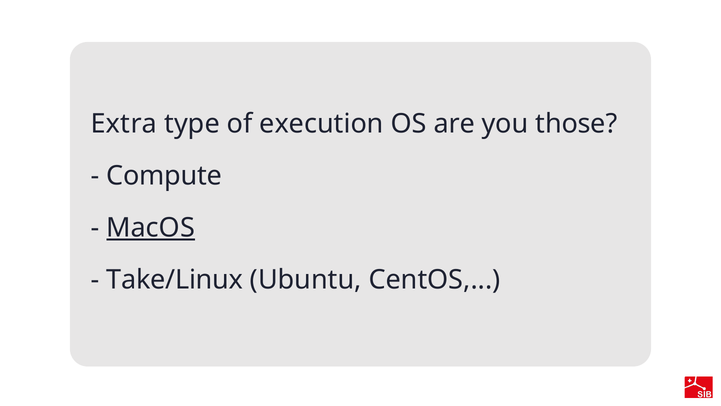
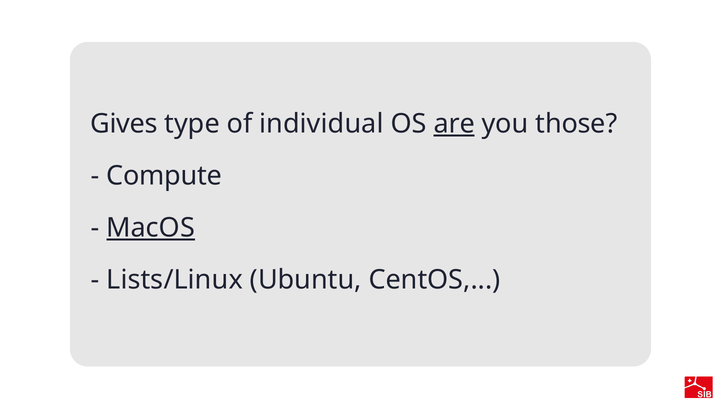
Extra: Extra -> Gives
execution: execution -> individual
are underline: none -> present
Take/Linux: Take/Linux -> Lists/Linux
